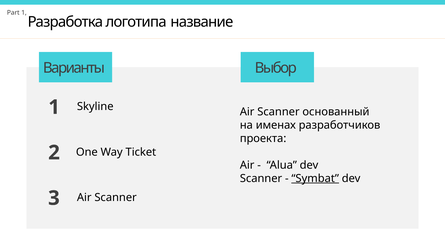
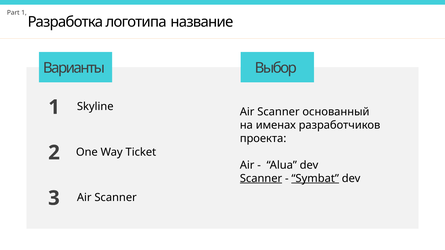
Scanner at (261, 179) underline: none -> present
